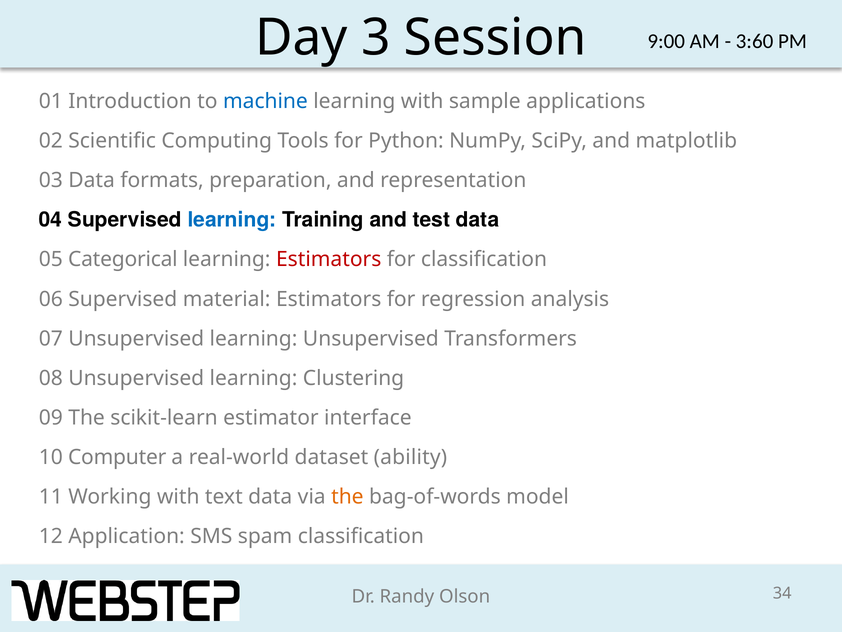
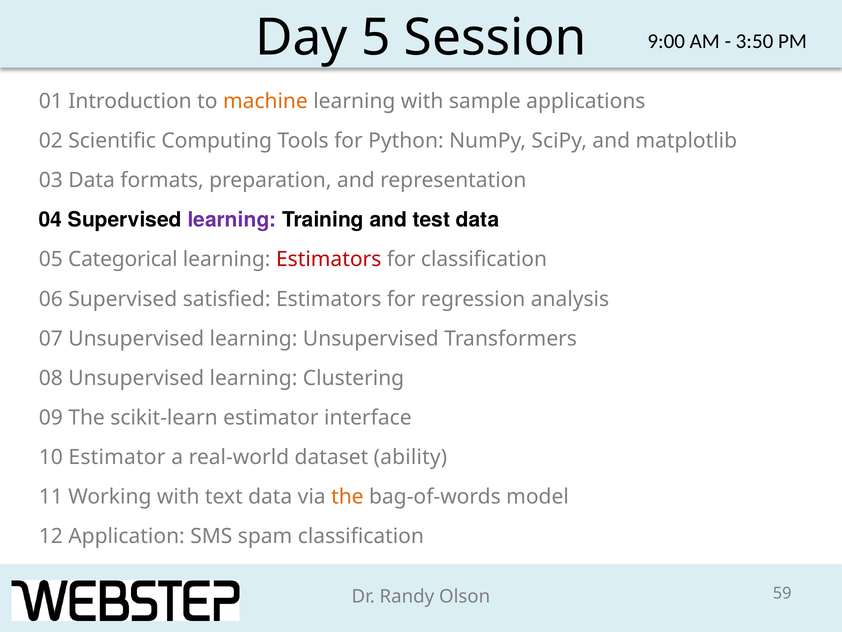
3: 3 -> 5
3:60: 3:60 -> 3:50
machine colour: blue -> orange
learning at (232, 220) colour: blue -> purple
material: material -> satisfied
10 Computer: Computer -> Estimator
34: 34 -> 59
